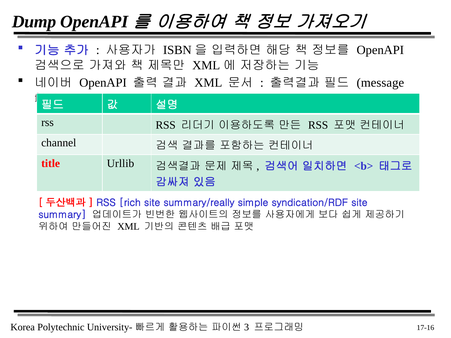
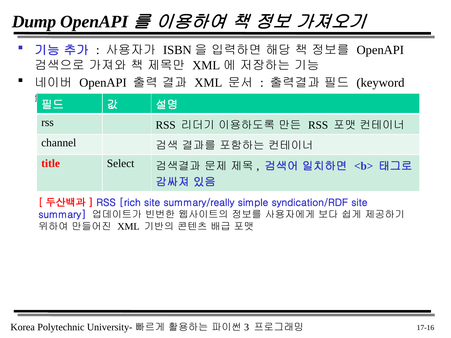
message: message -> keyword
Urllib: Urllib -> Select
